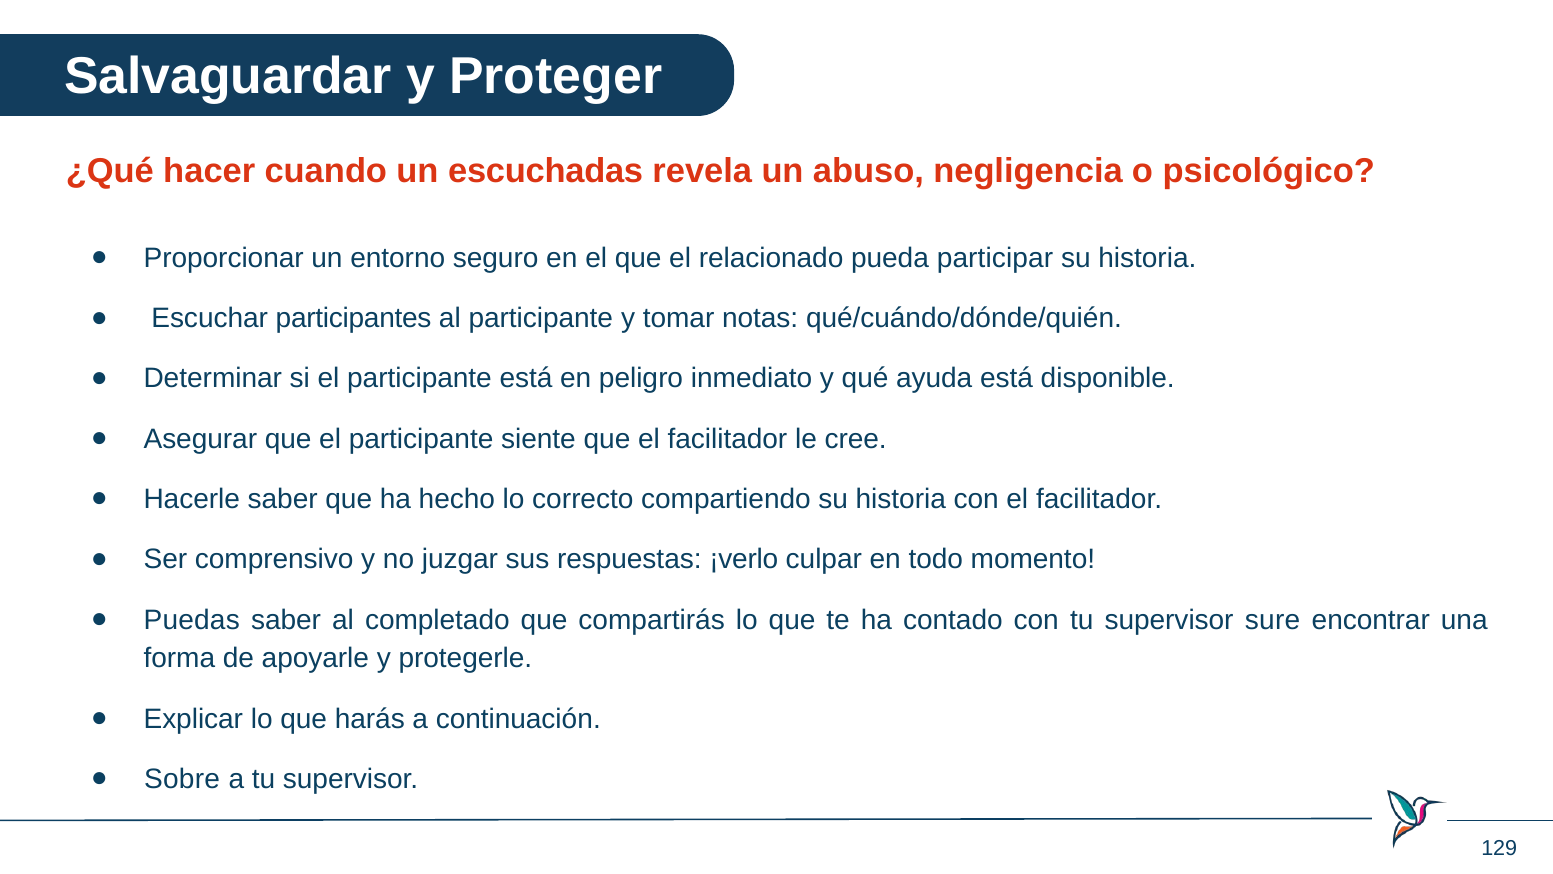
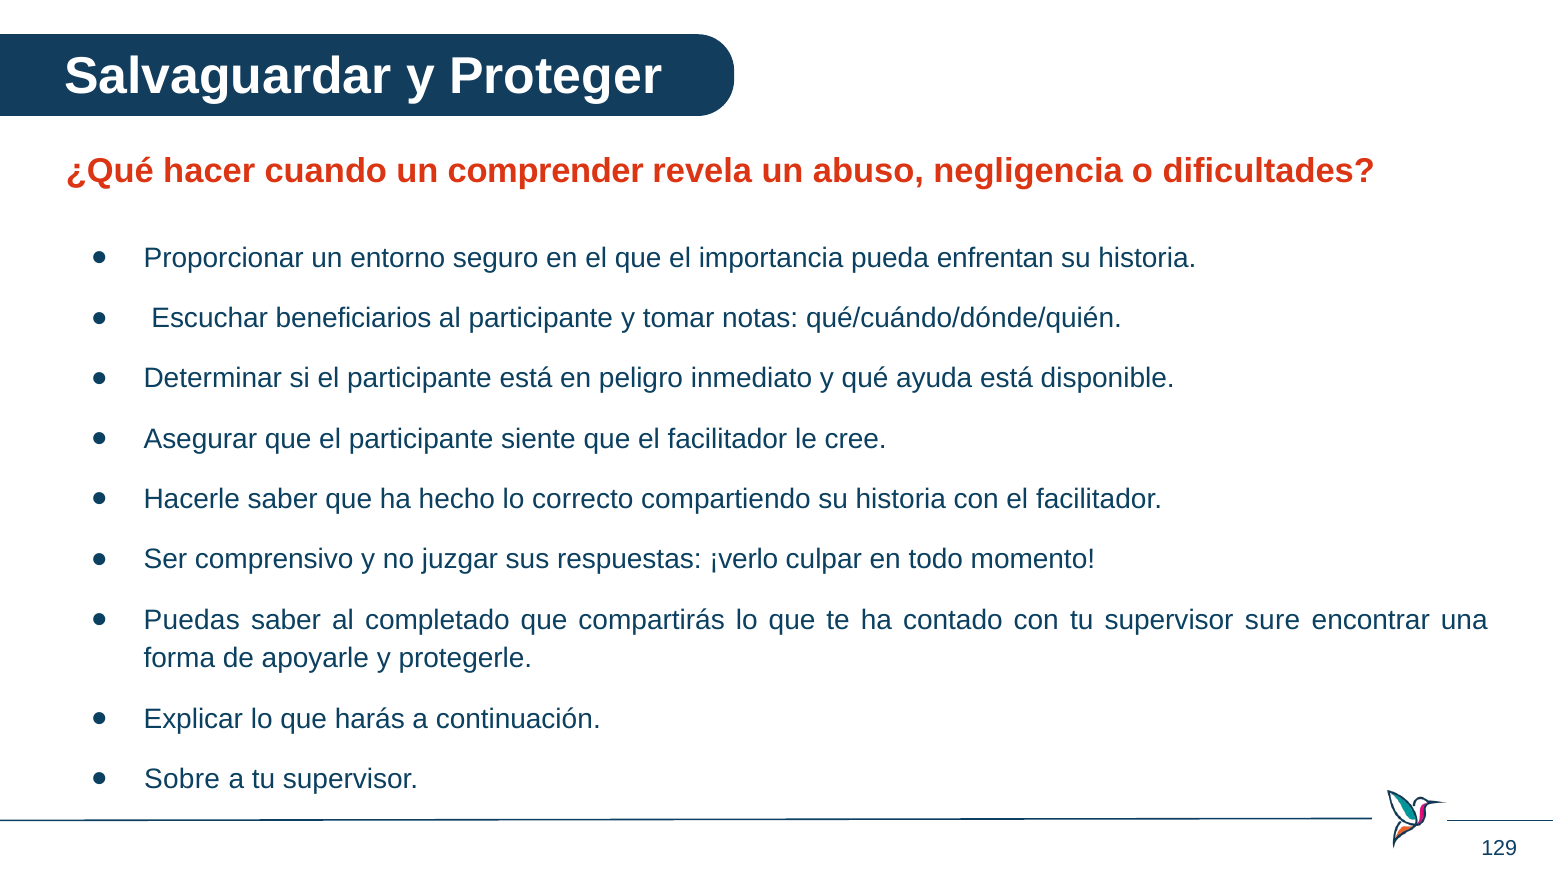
escuchadas: escuchadas -> comprender
psicológico: psicológico -> dificultades
relacionado: relacionado -> importancia
participar: participar -> enfrentan
participantes: participantes -> beneficiarios
